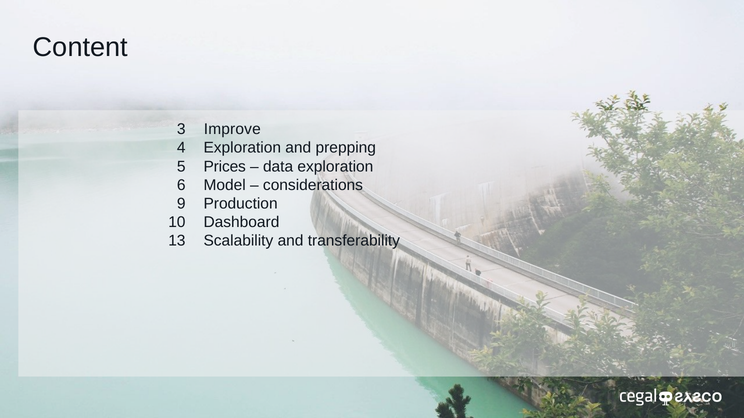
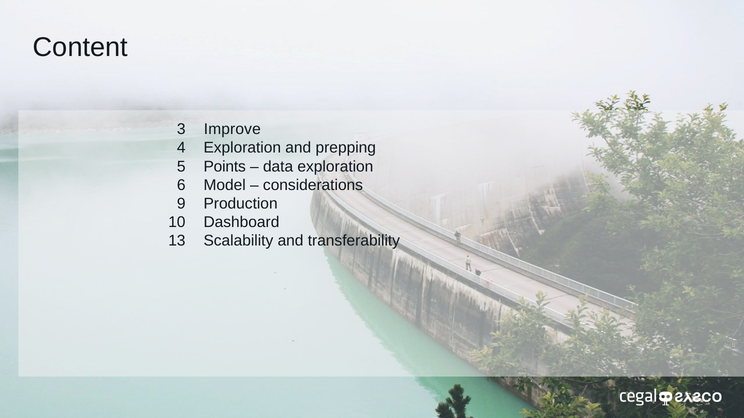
Prices: Prices -> Points
